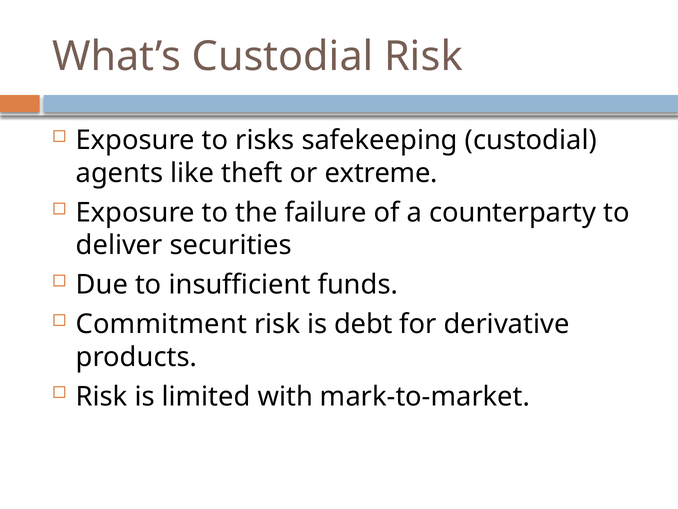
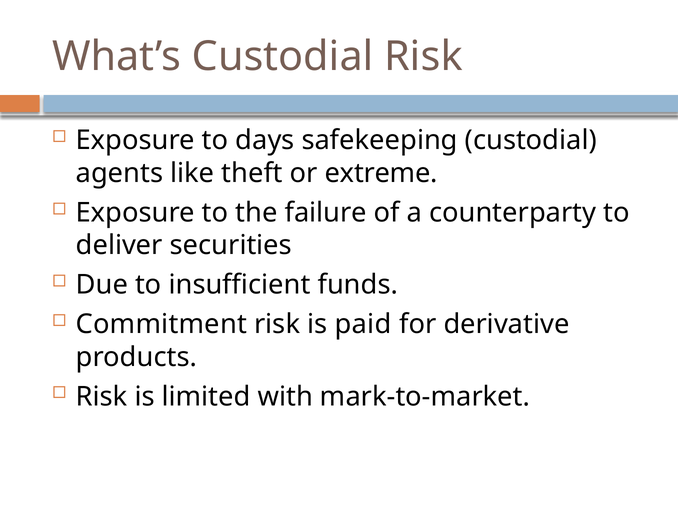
risks: risks -> days
debt: debt -> paid
